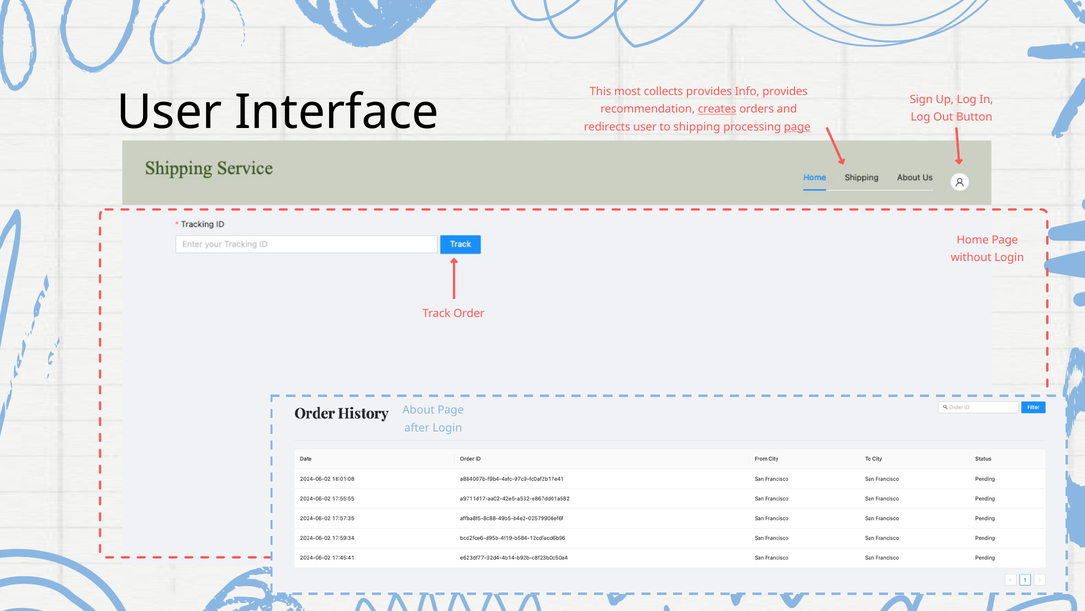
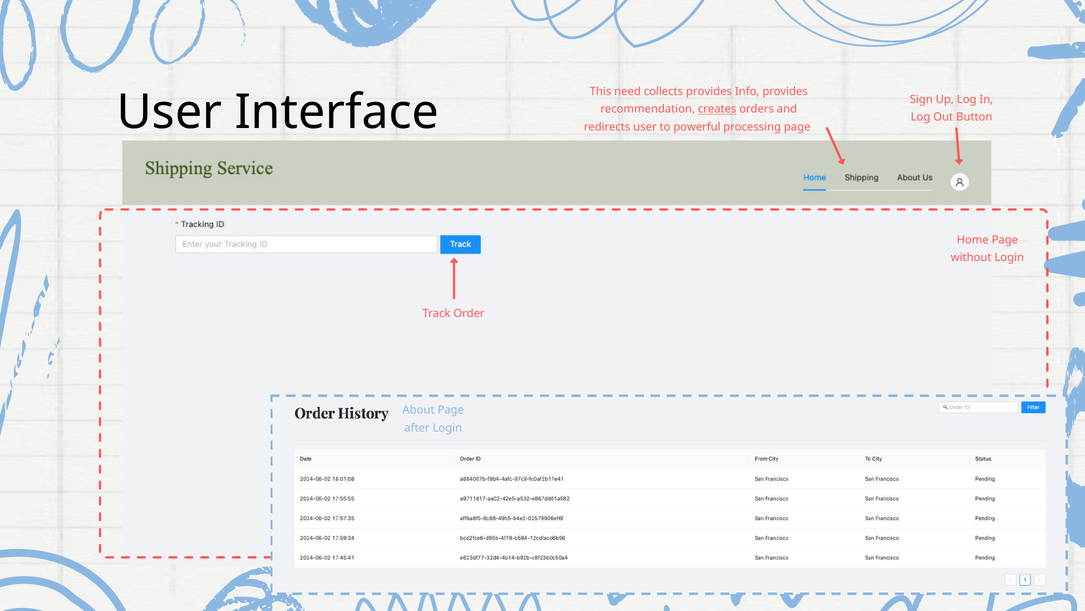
most: most -> need
shipping: shipping -> powerful
page at (797, 127) underline: present -> none
